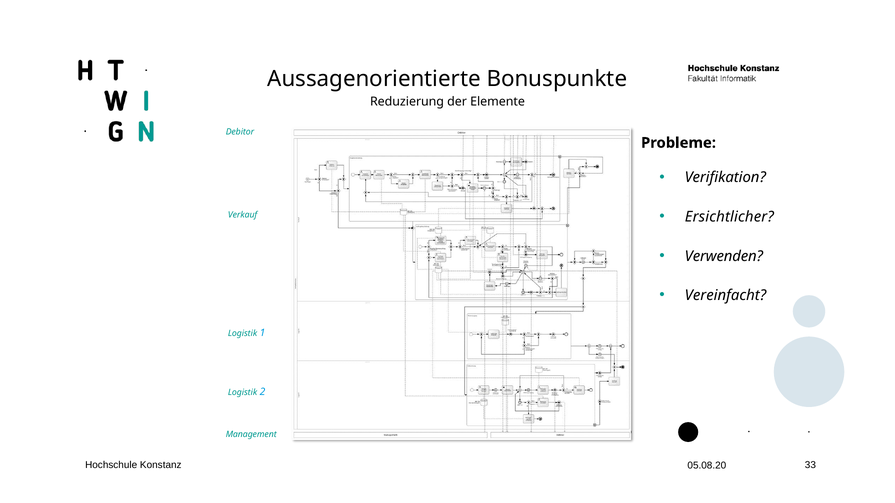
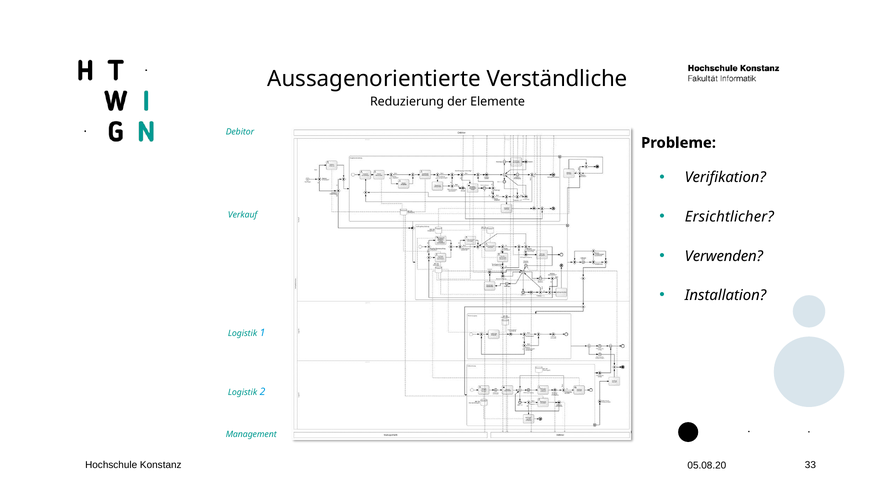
Bonuspunkte: Bonuspunkte -> Verständliche
Vereinfacht: Vereinfacht -> Installation
